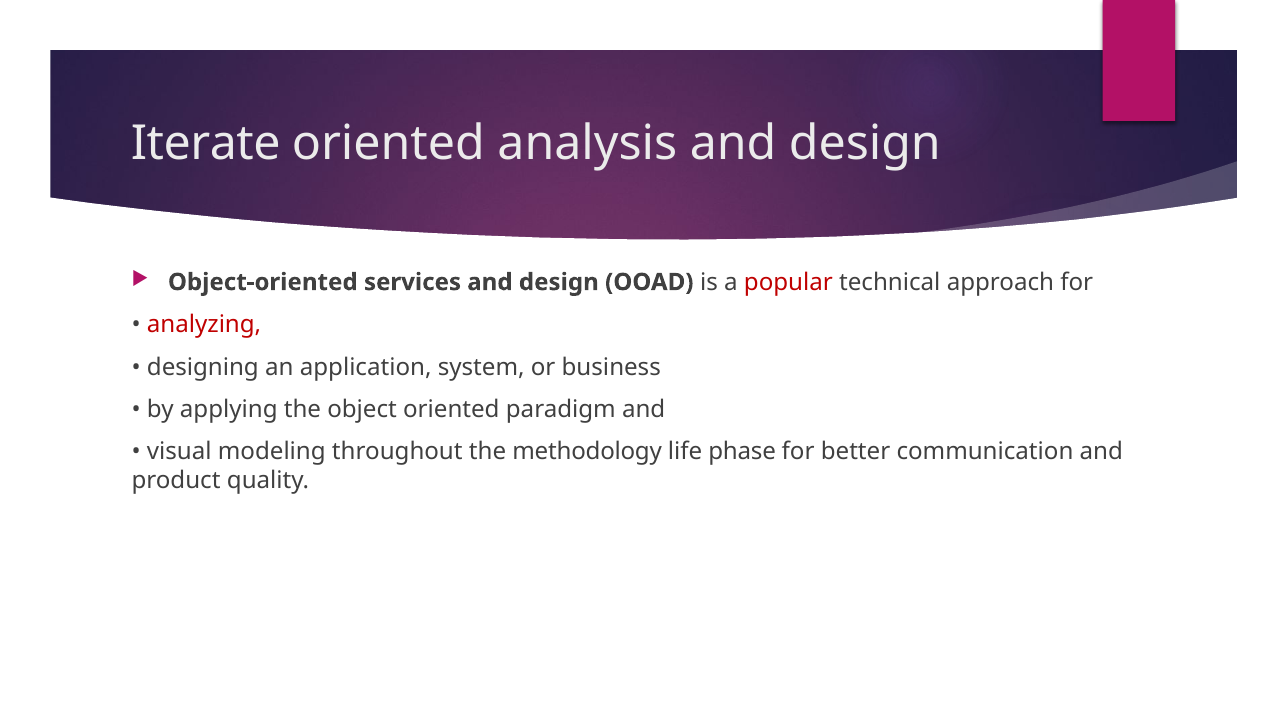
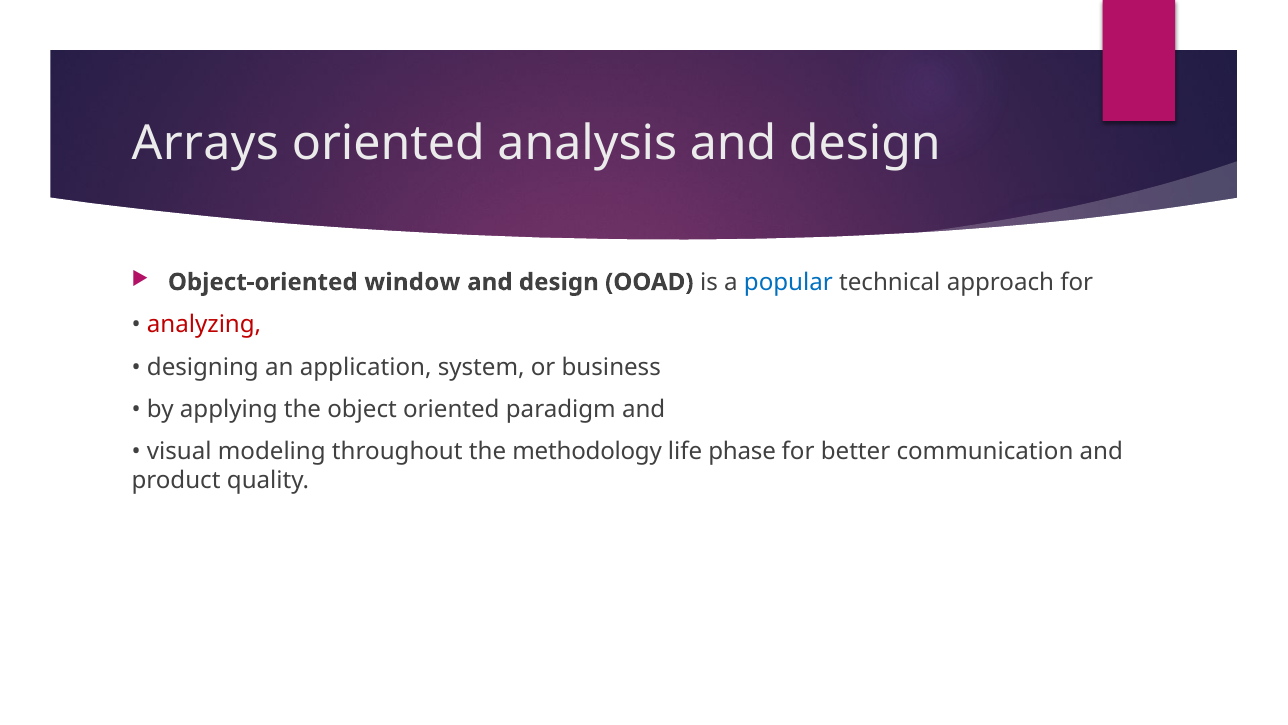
Iterate: Iterate -> Arrays
services: services -> window
popular colour: red -> blue
